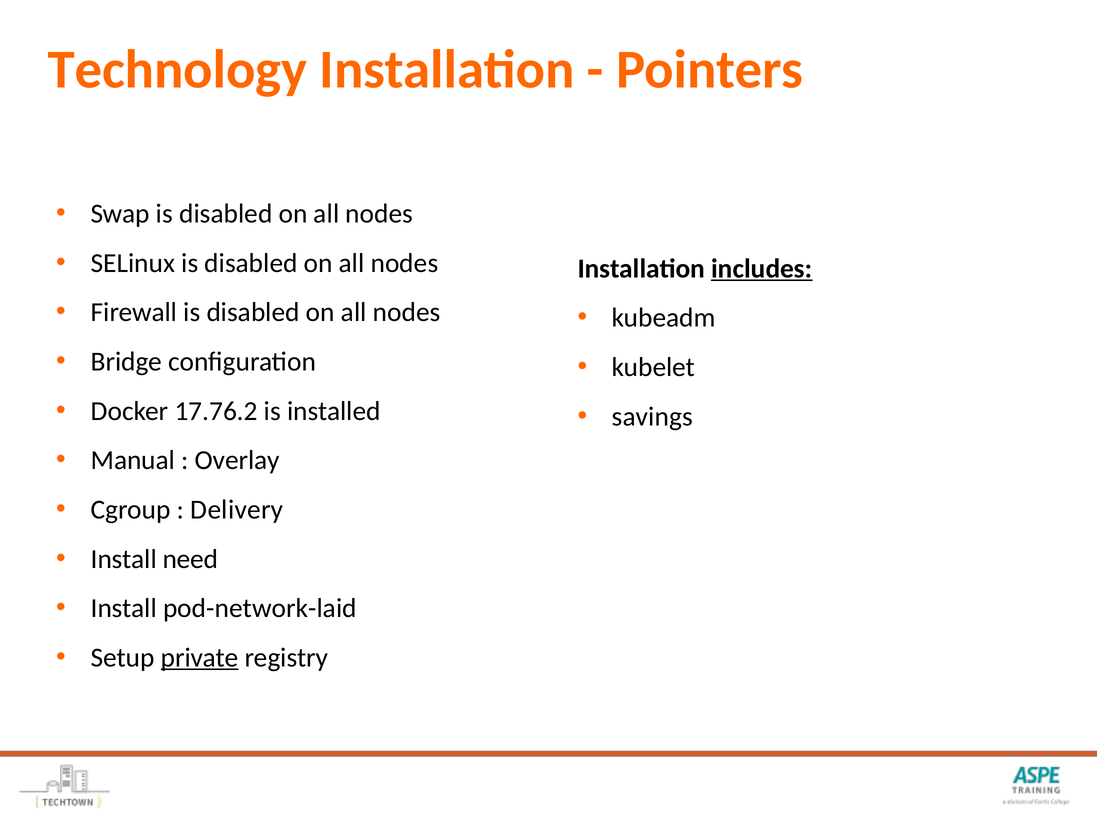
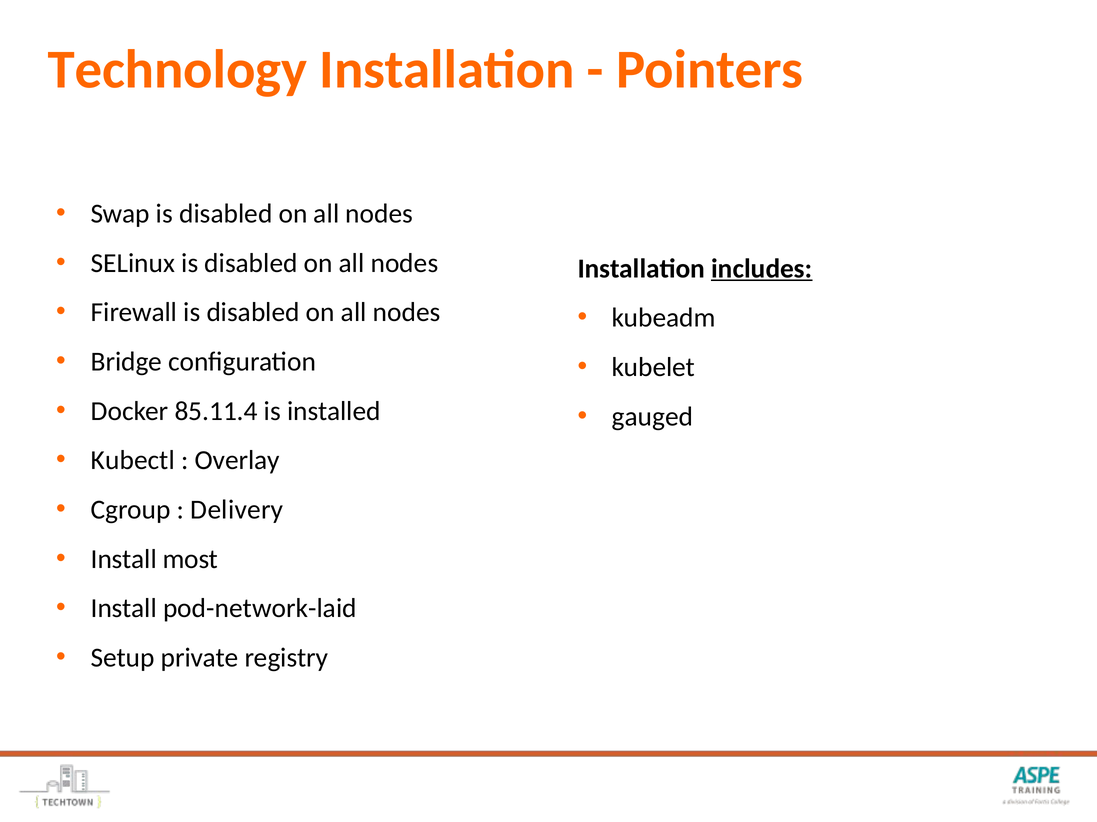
17.76.2: 17.76.2 -> 85.11.4
savings: savings -> gauged
Manual: Manual -> Kubectl
need: need -> most
private underline: present -> none
